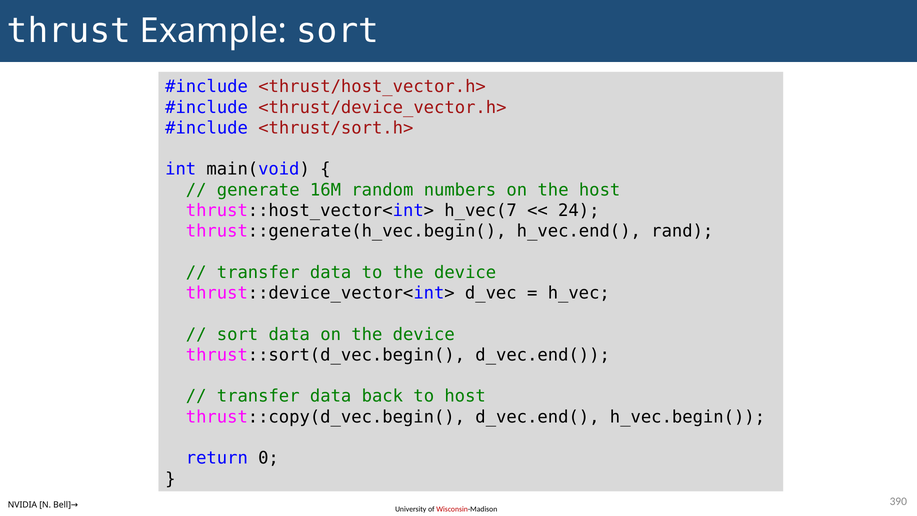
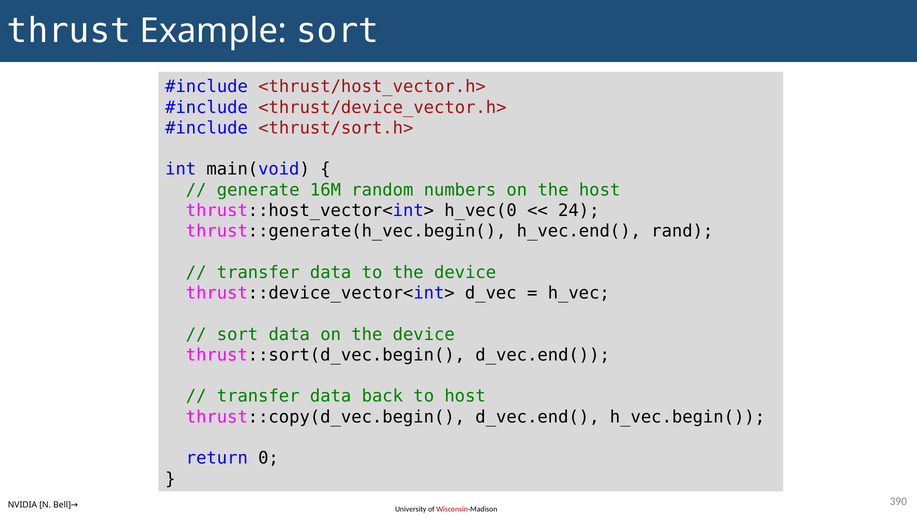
h_vec(7: h_vec(7 -> h_vec(0
